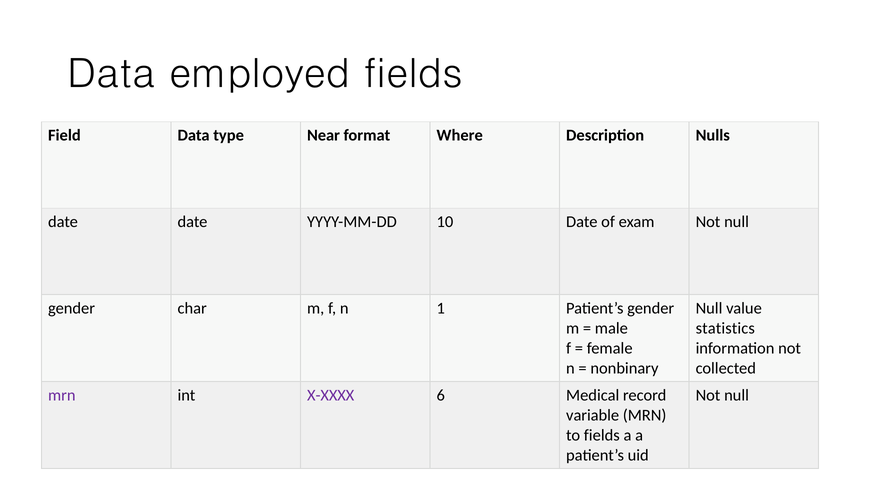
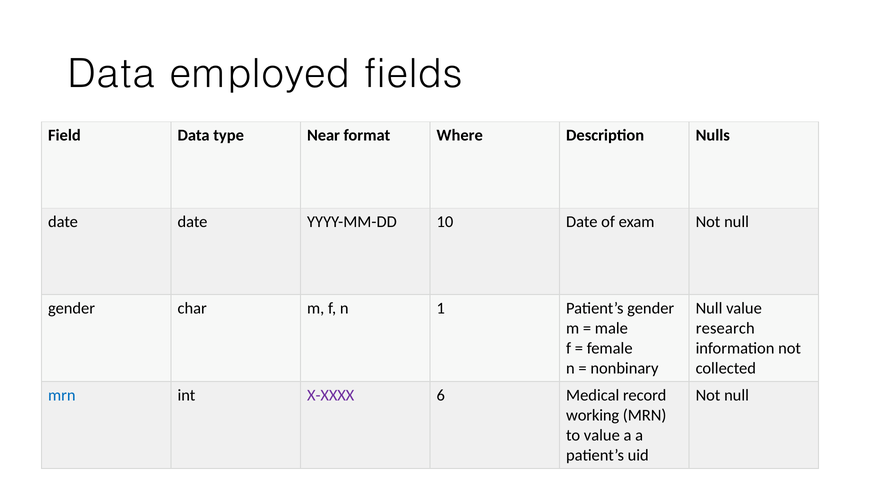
statistics: statistics -> research
mrn at (62, 395) colour: purple -> blue
variable: variable -> working
to fields: fields -> value
